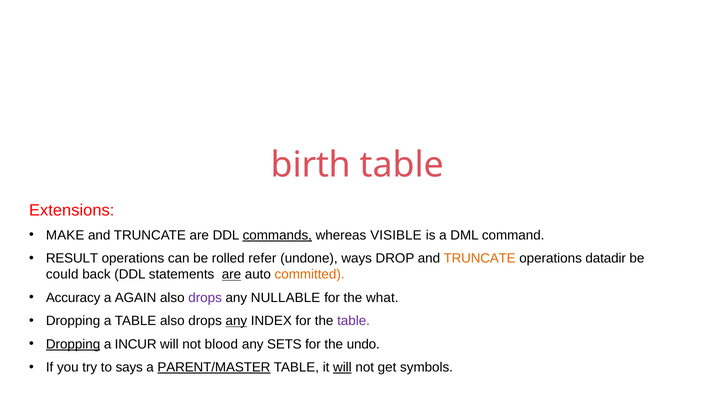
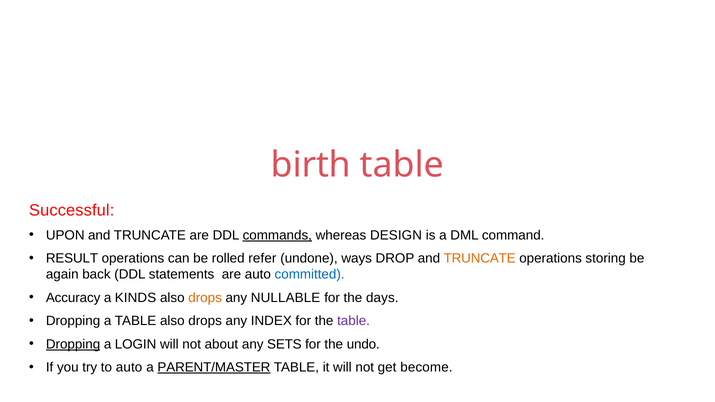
Extensions: Extensions -> Successful
MAKE: MAKE -> UPON
VISIBLE: VISIBLE -> DESIGN
datadir: datadir -> storing
could: could -> again
are at (231, 275) underline: present -> none
committed colour: orange -> blue
AGAIN: AGAIN -> KINDS
drops at (205, 298) colour: purple -> orange
what: what -> days
any at (236, 321) underline: present -> none
INCUR: INCUR -> LOGIN
blood: blood -> about
to says: says -> auto
will at (342, 367) underline: present -> none
symbols: symbols -> become
